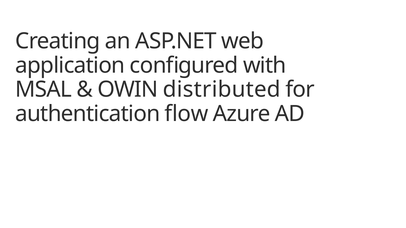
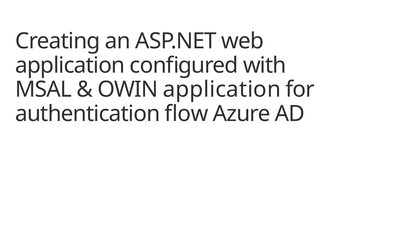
OWIN distributed: distributed -> application
